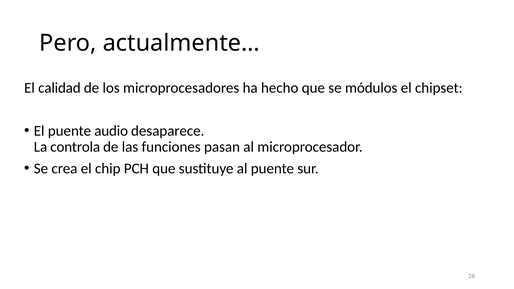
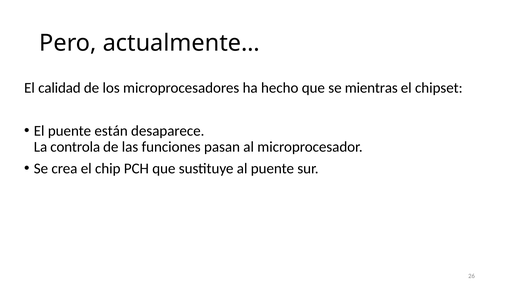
módulos: módulos -> mientras
audio: audio -> están
